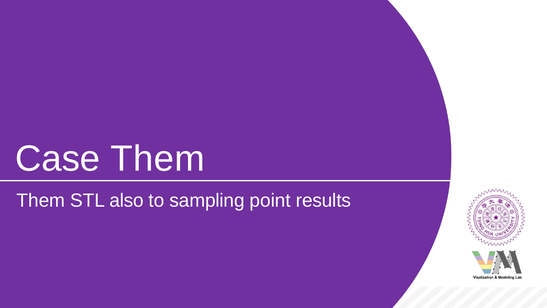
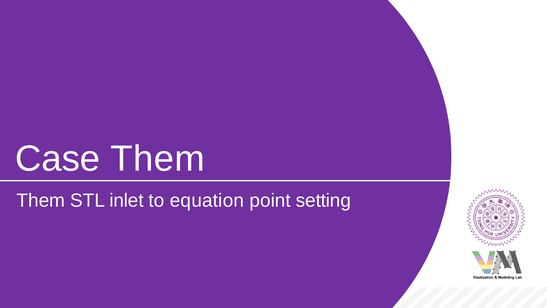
also: also -> inlet
sampling: sampling -> equation
results: results -> setting
